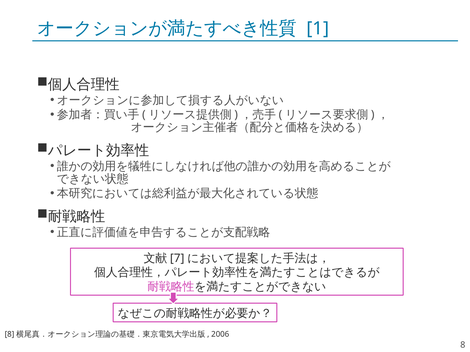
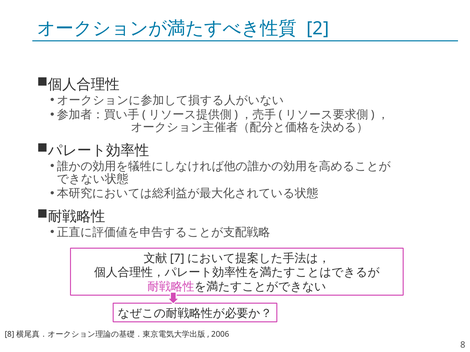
1: 1 -> 2
